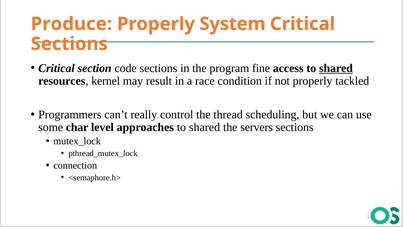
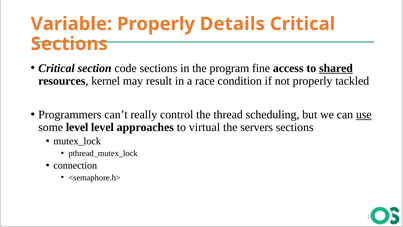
Produce: Produce -> Variable
System: System -> Details
use underline: none -> present
some char: char -> level
approaches to shared: shared -> virtual
